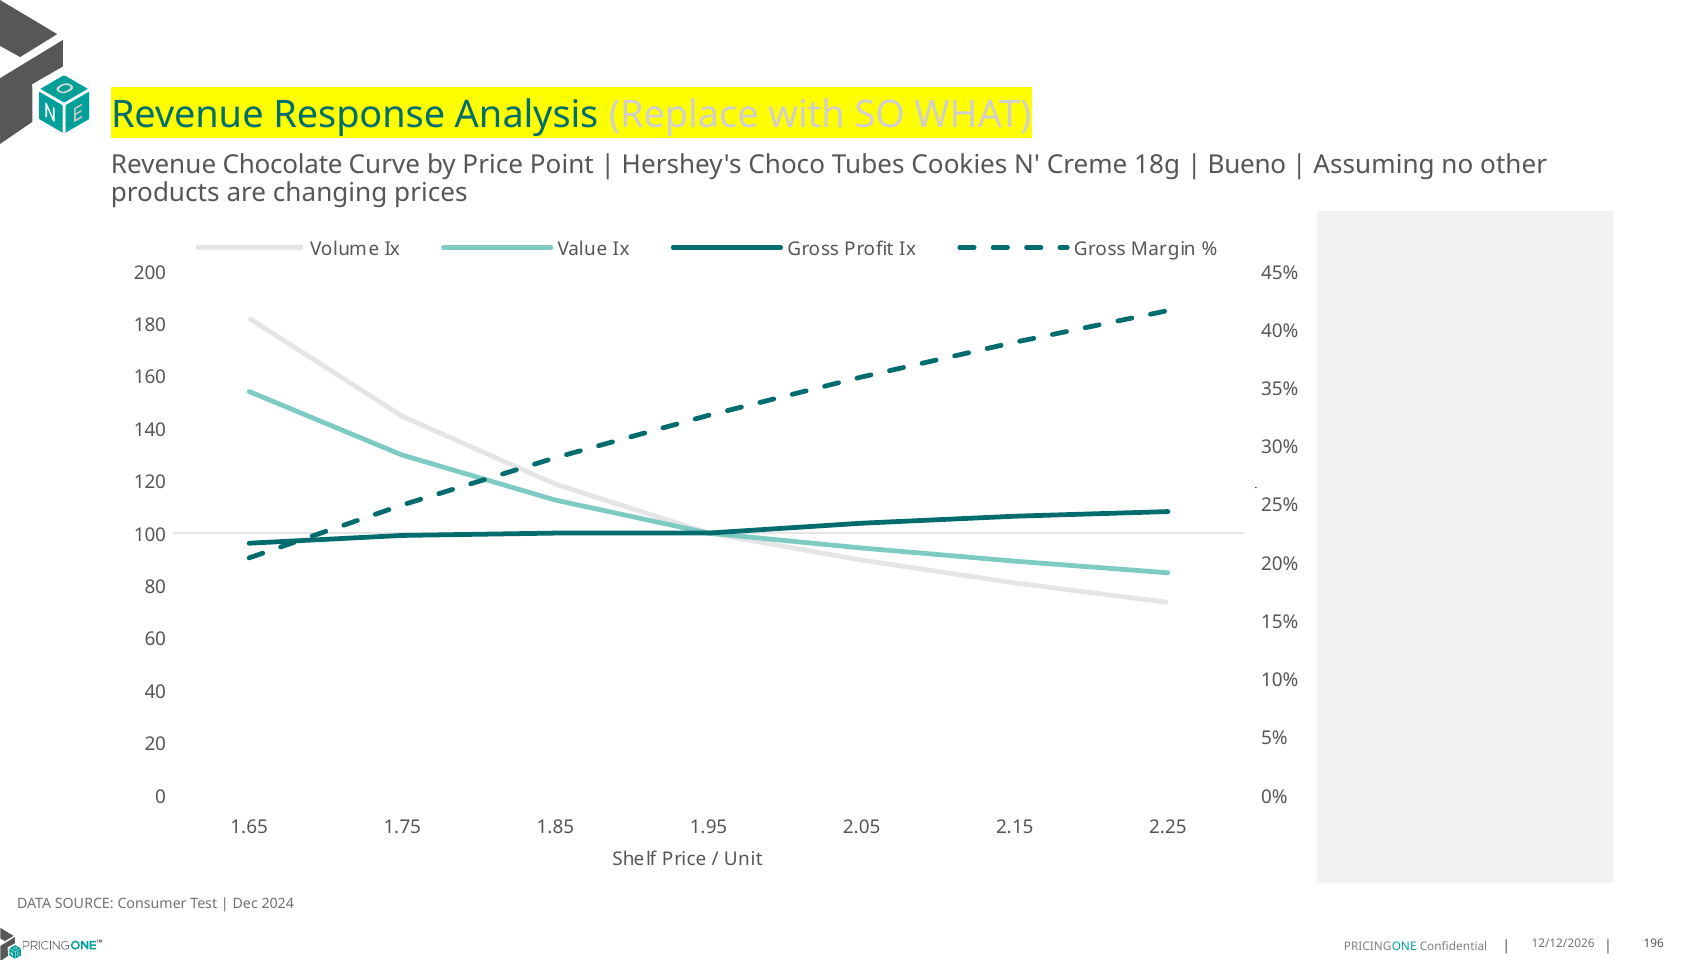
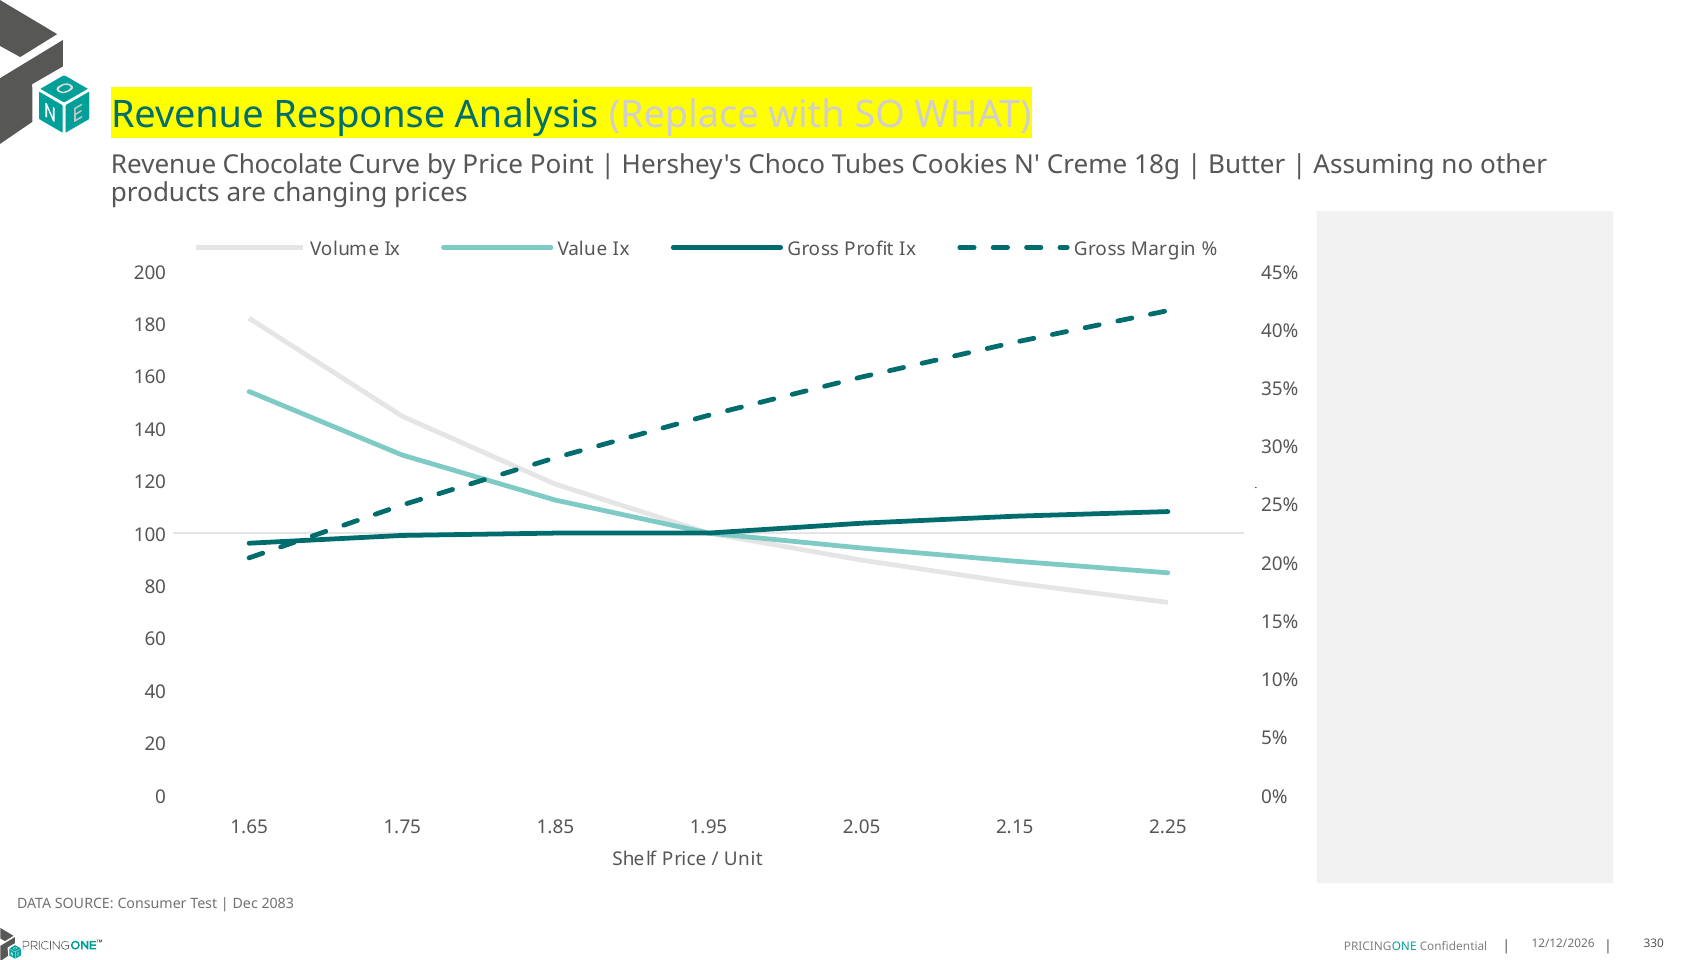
Bueno: Bueno -> Butter
2024: 2024 -> 2083
196: 196 -> 330
